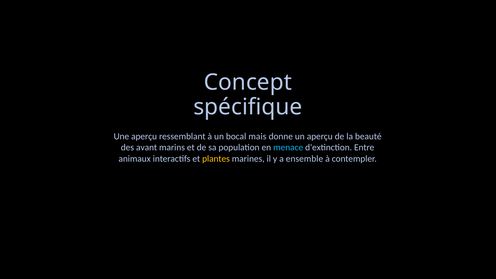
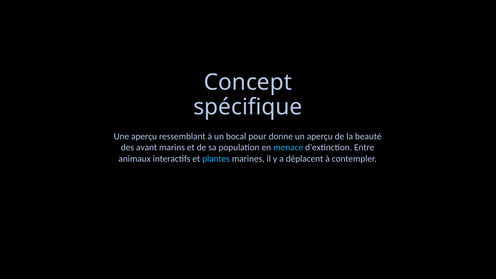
mais: mais -> pour
plantes colour: yellow -> light blue
ensemble: ensemble -> déplacent
